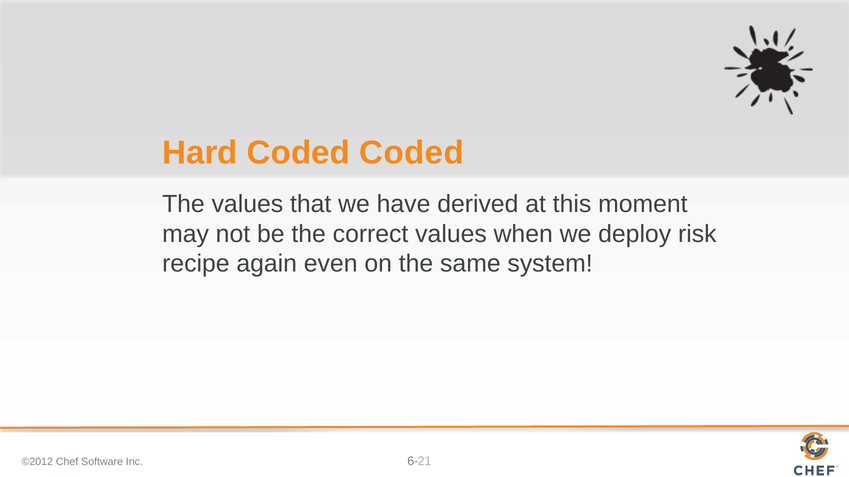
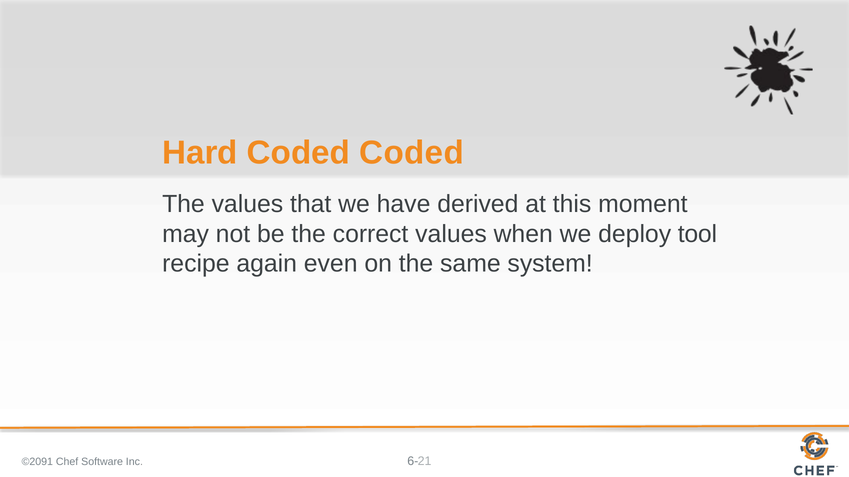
risk: risk -> tool
©2012: ©2012 -> ©2091
